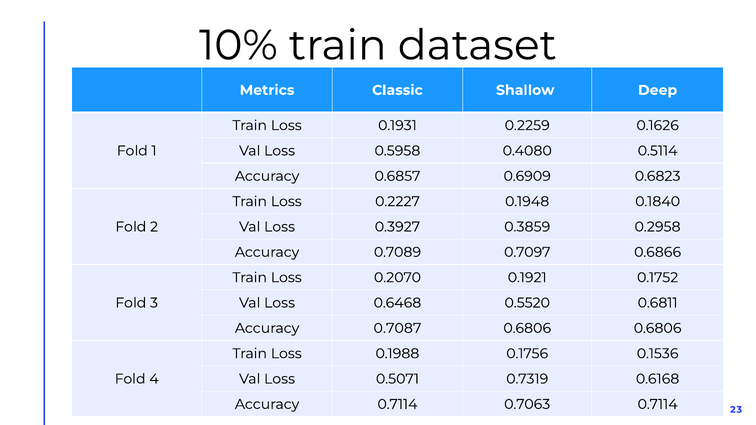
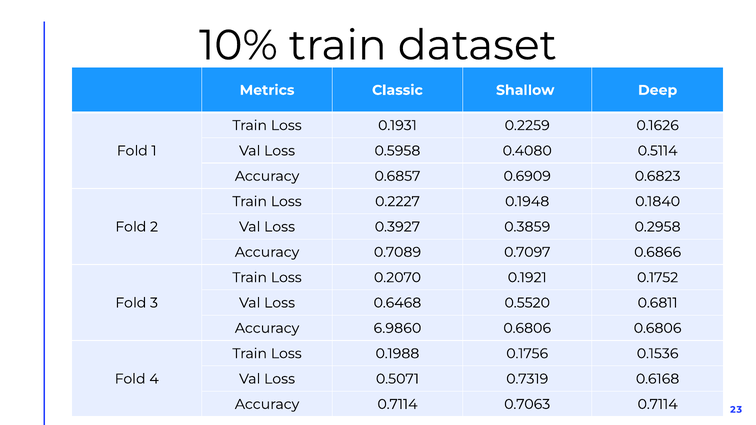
0.7087: 0.7087 -> 6.9860
